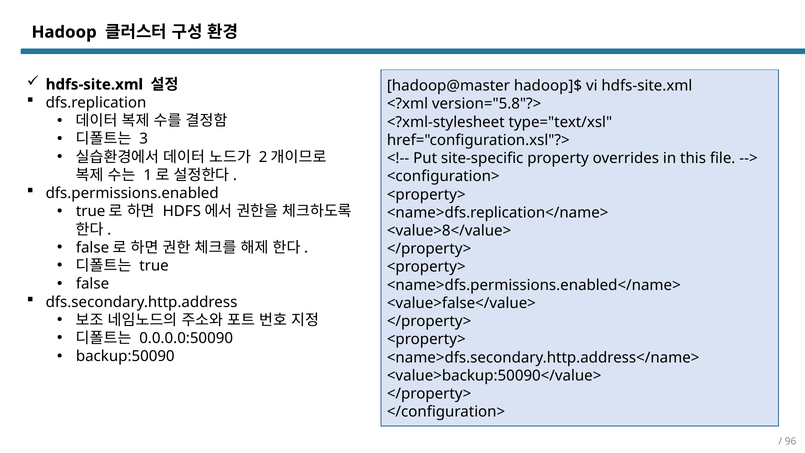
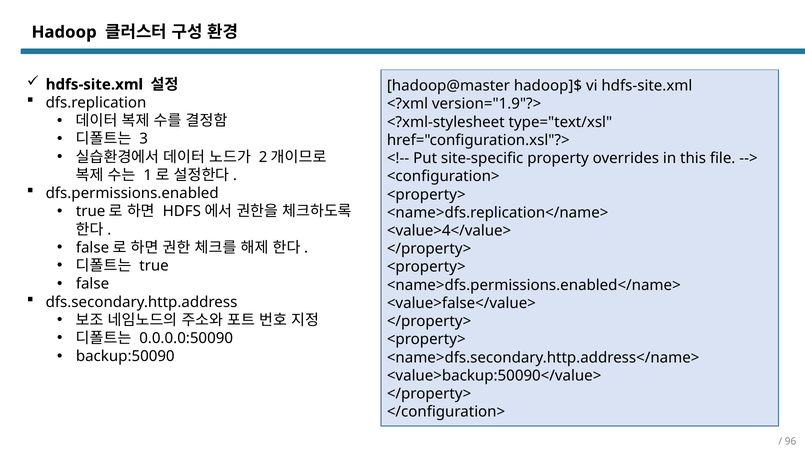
version="5.8"?>: version="5.8"?> -> version="1.9"?>
<value>8</value>: <value>8</value> -> <value>4</value>
